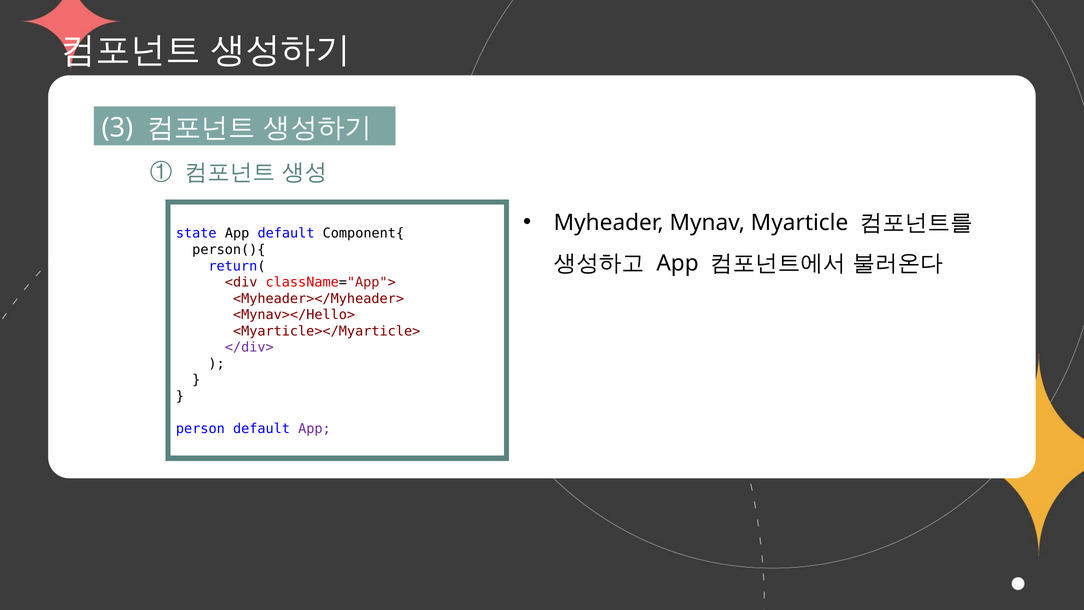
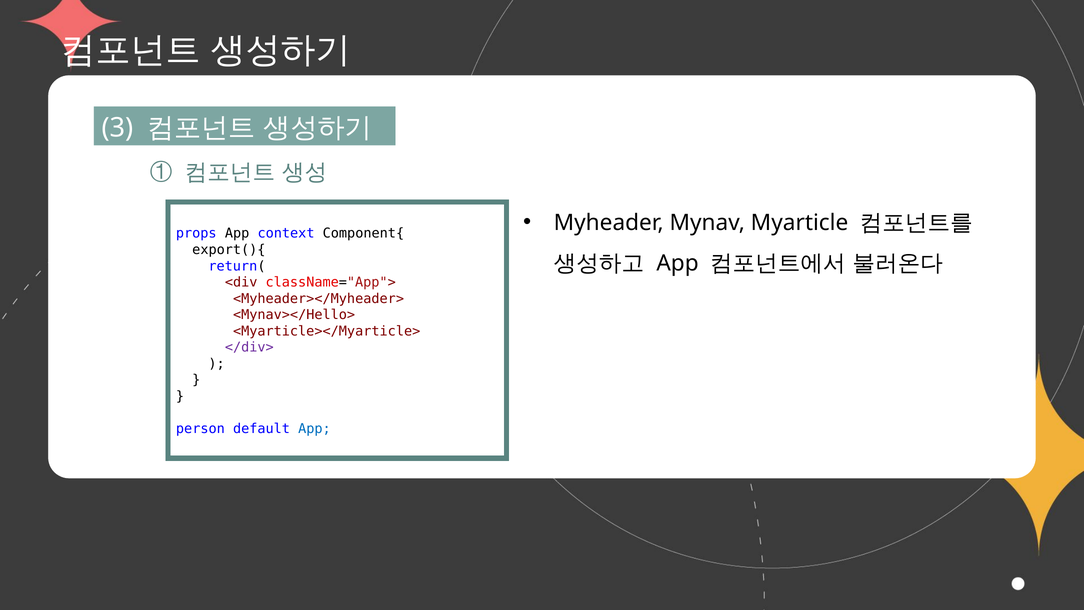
state: state -> props
App default: default -> context
person(){: person(){ -> export(){
App at (314, 429) colour: purple -> blue
